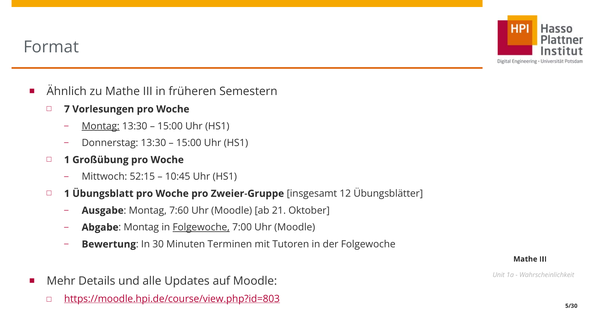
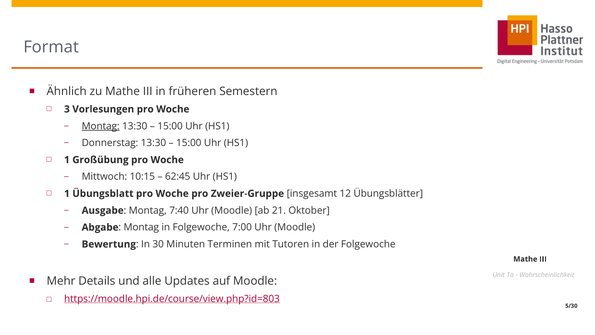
7: 7 -> 3
52:15: 52:15 -> 10:15
10:45: 10:45 -> 62:45
7:60: 7:60 -> 7:40
Folgewoche at (201, 227) underline: present -> none
